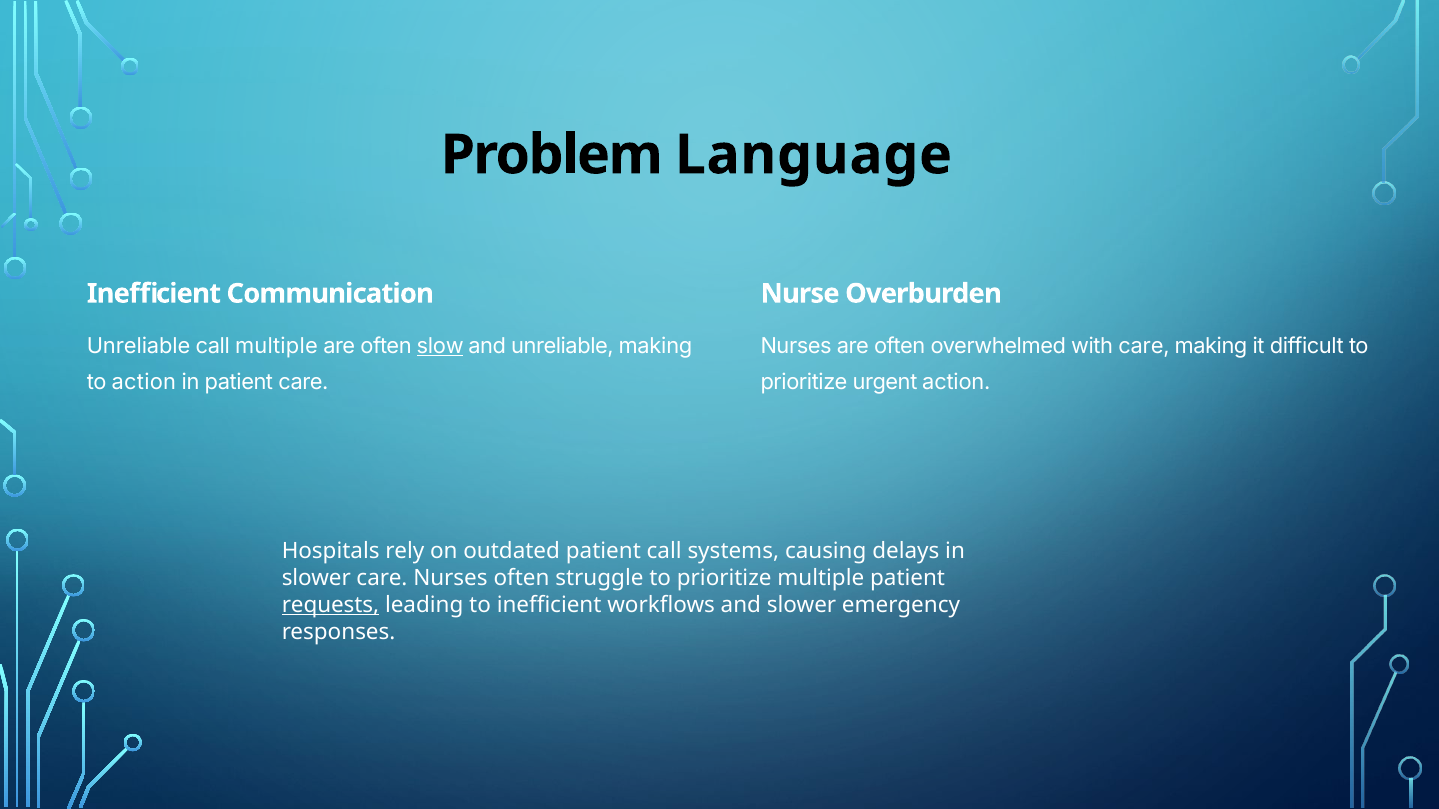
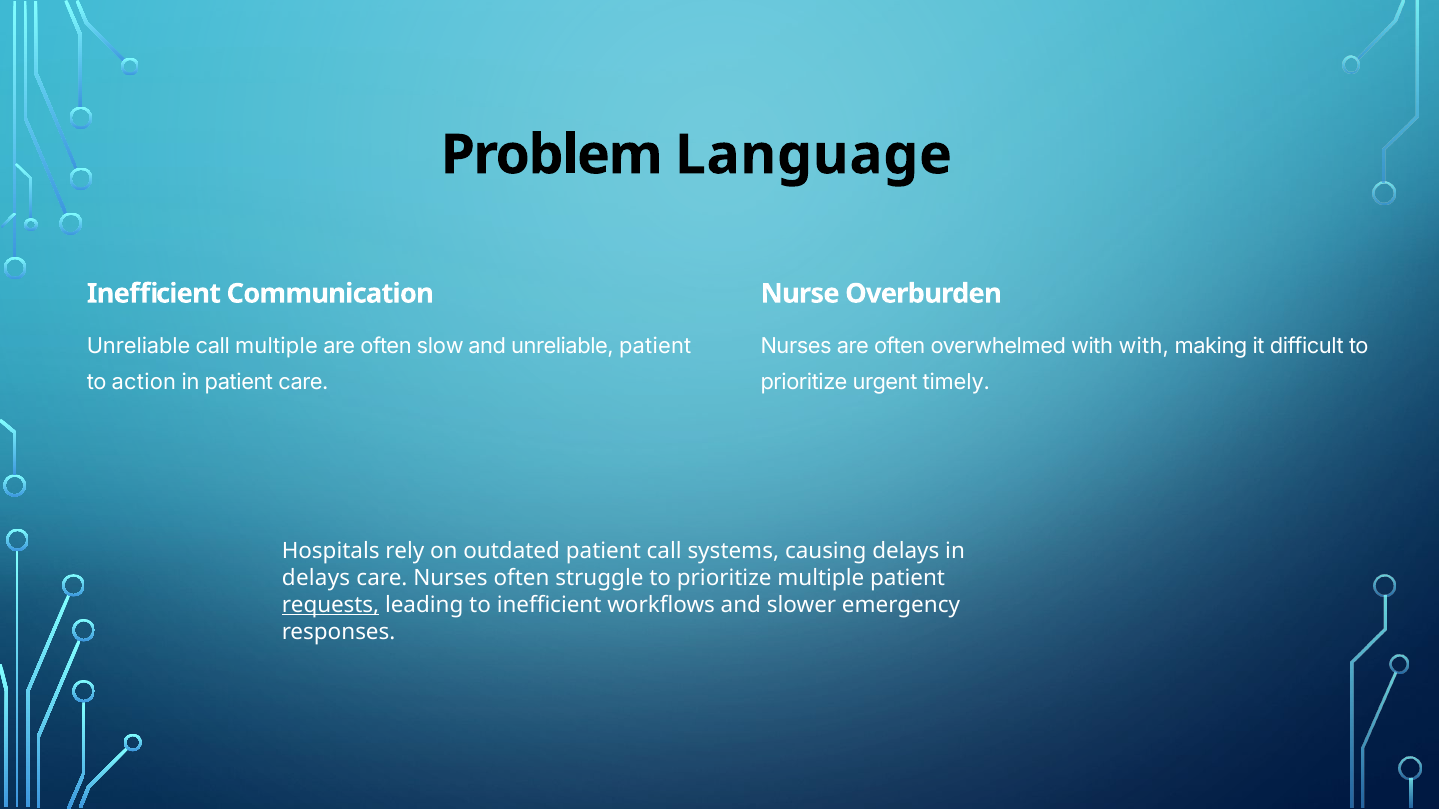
slow underline: present -> none
unreliable making: making -> patient
with care: care -> with
urgent action: action -> timely
slower at (316, 578): slower -> delays
